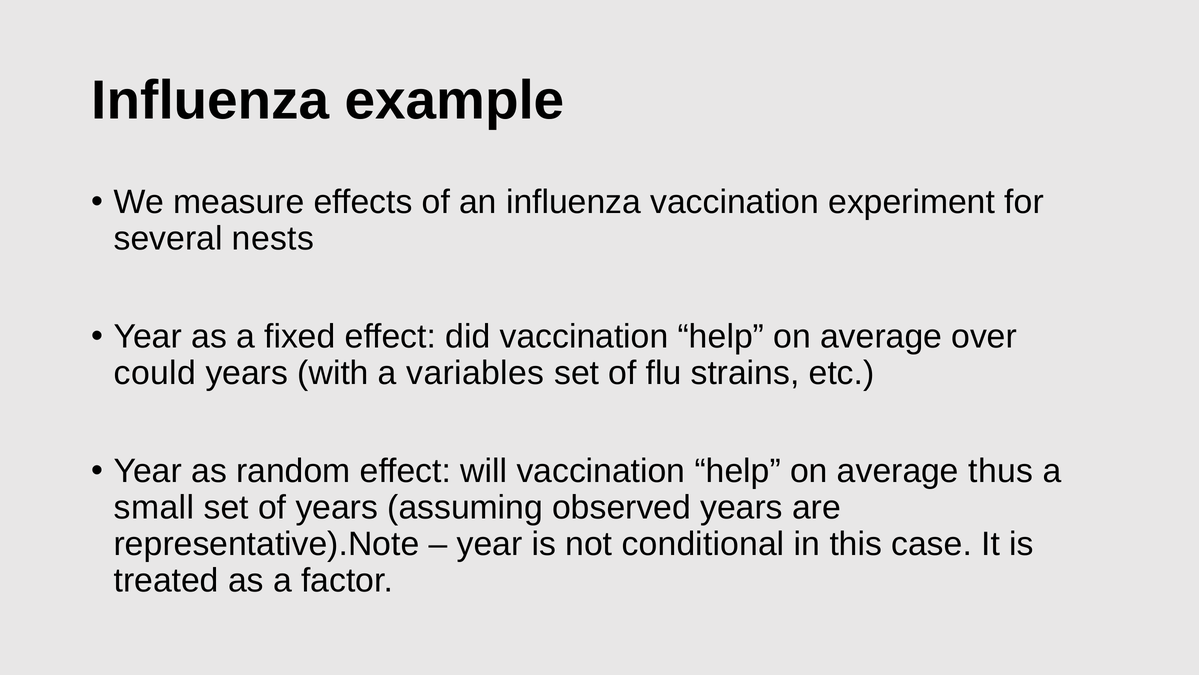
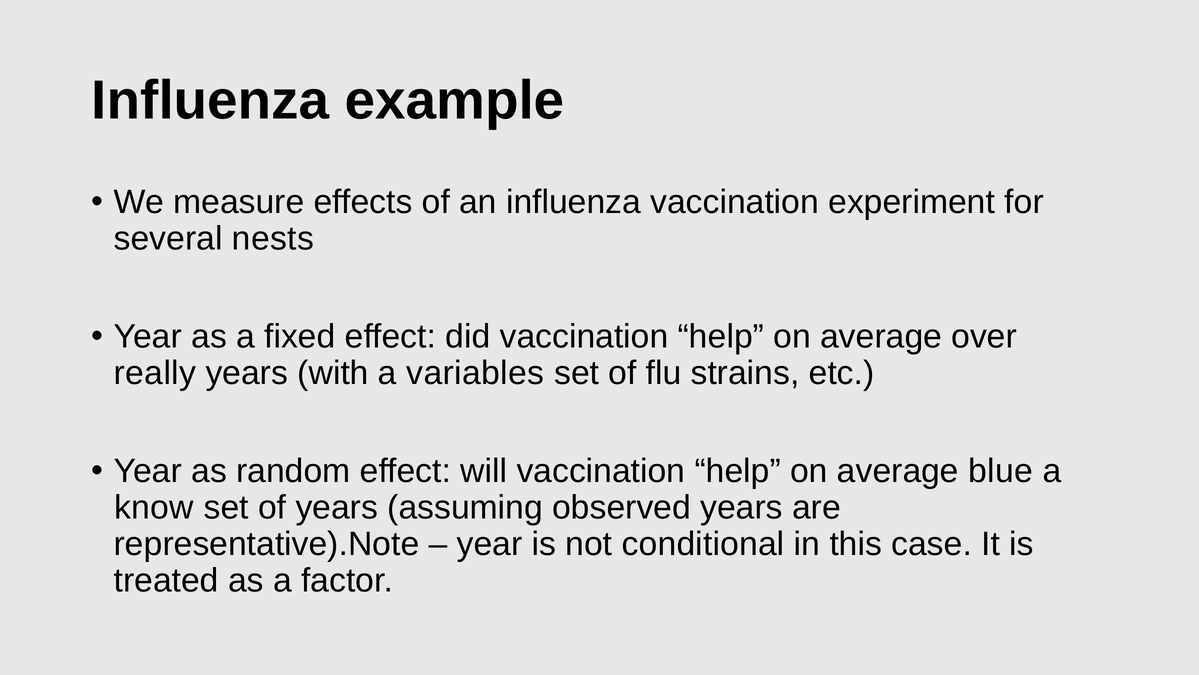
could: could -> really
thus: thus -> blue
small: small -> know
